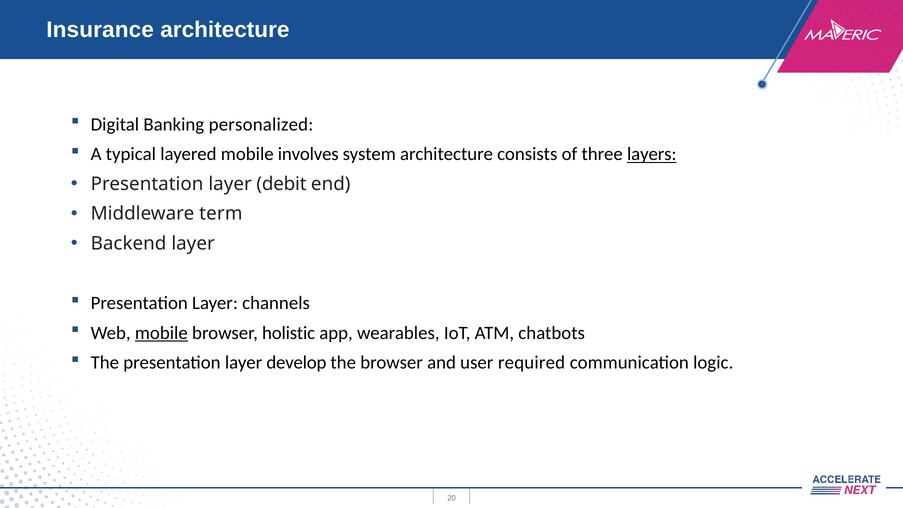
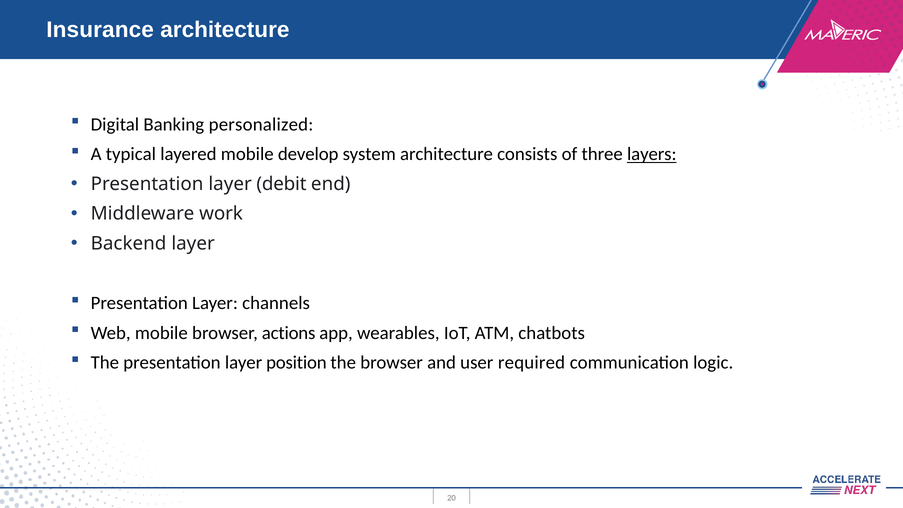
involves: involves -> develop
term: term -> work
mobile at (161, 333) underline: present -> none
holistic: holistic -> actions
develop: develop -> position
